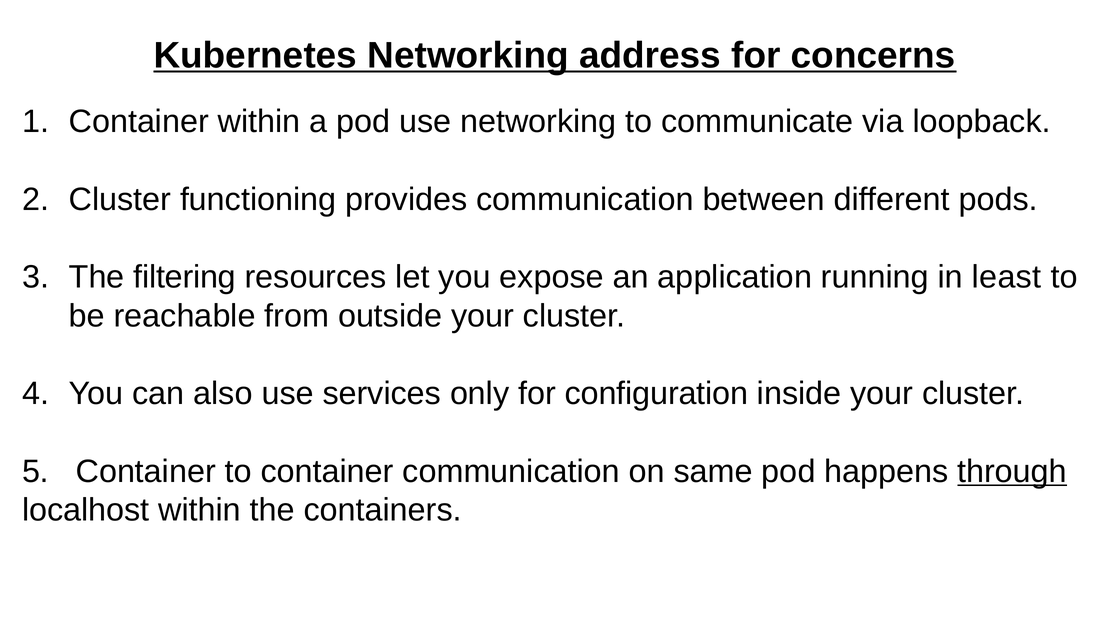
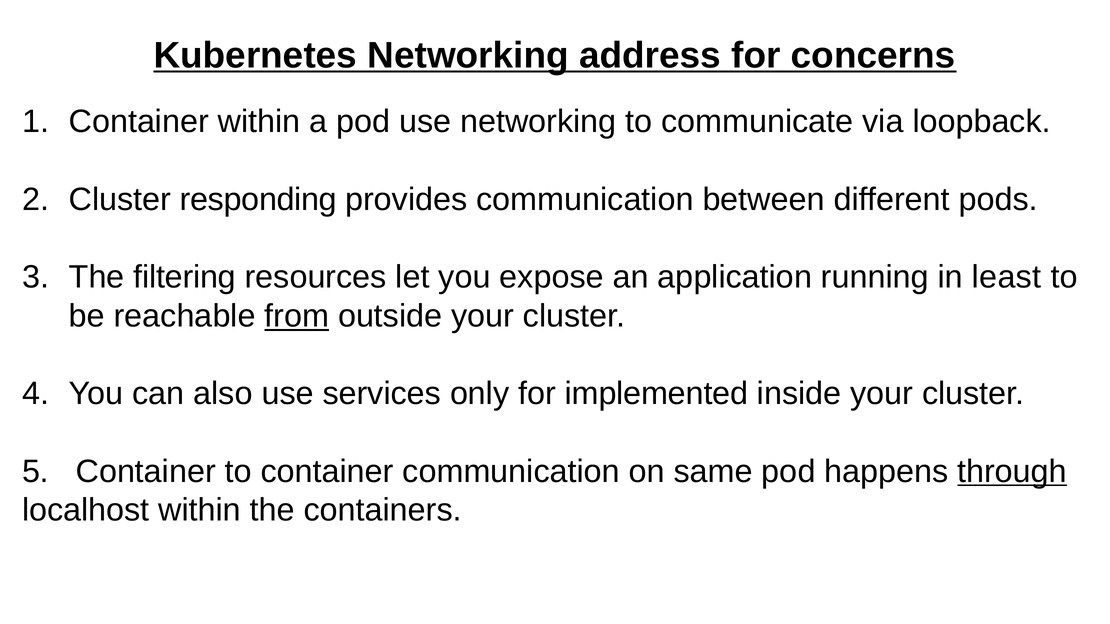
functioning: functioning -> responding
from underline: none -> present
configuration: configuration -> implemented
